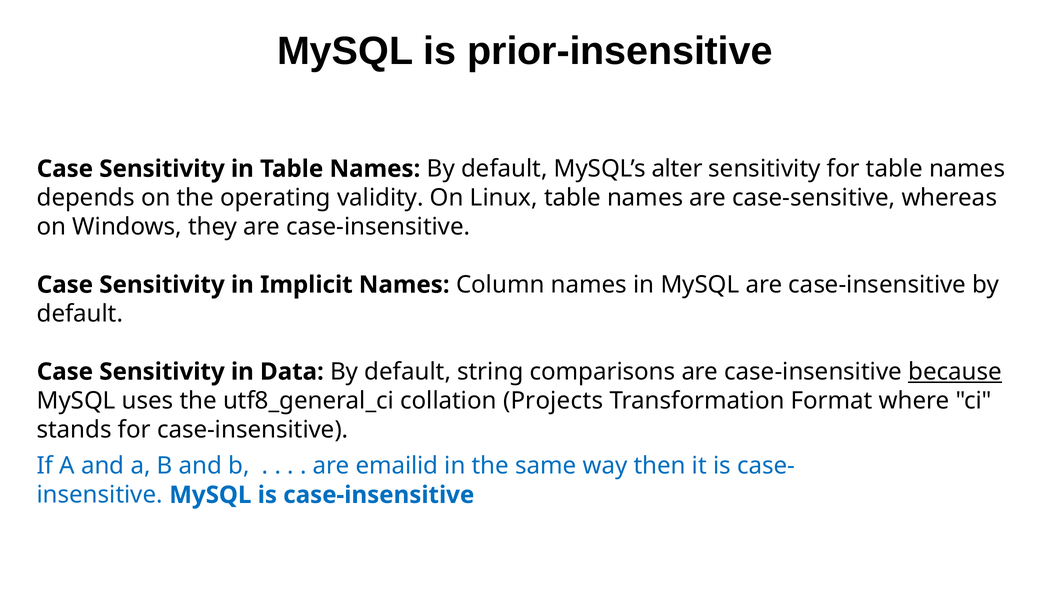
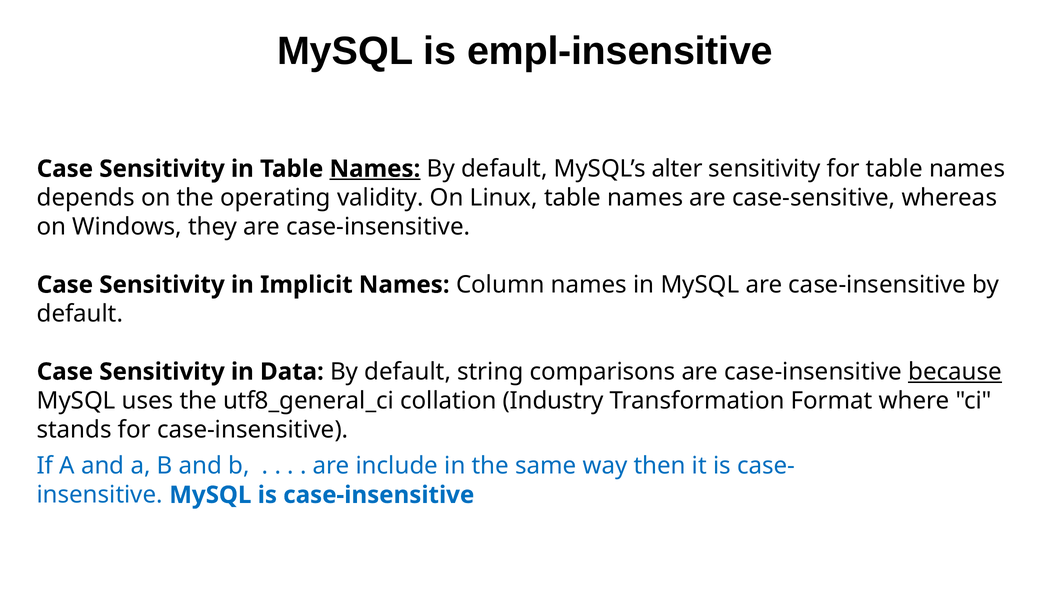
prior-insensitive: prior-insensitive -> empl-insensitive
Names at (375, 169) underline: none -> present
Projects: Projects -> Industry
emailid: emailid -> include
